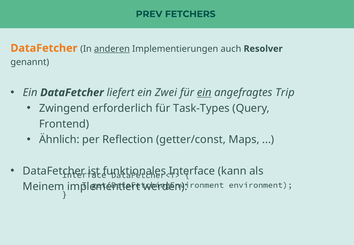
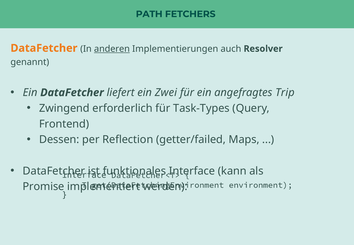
PREV: PREV -> PATH
ein at (204, 93) underline: present -> none
Ähnlich: Ähnlich -> Dessen
getter/const: getter/const -> getter/failed
Meinem: Meinem -> Promise
